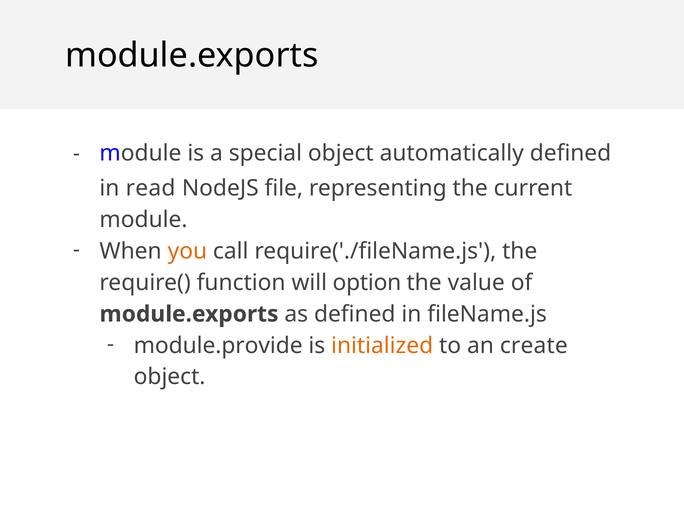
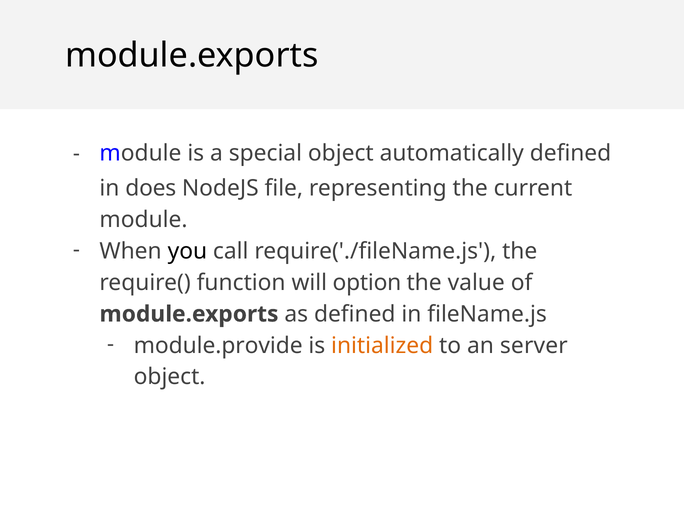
read: read -> does
you colour: orange -> black
create: create -> server
